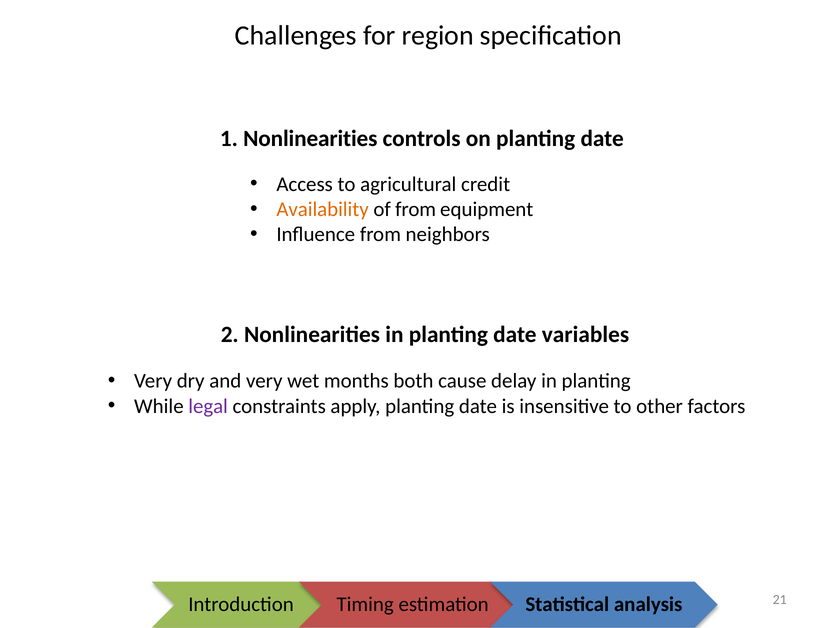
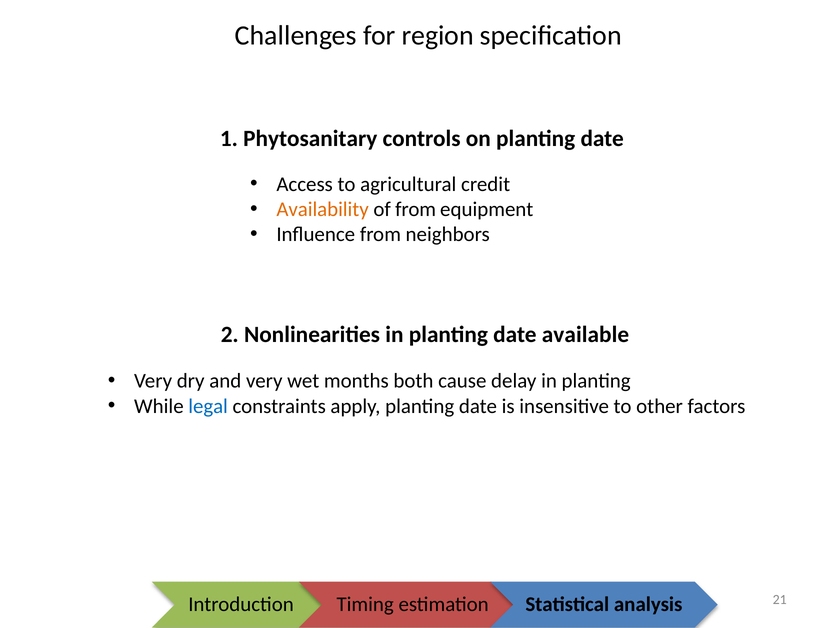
1 Nonlinearities: Nonlinearities -> Phytosanitary
variables: variables -> available
legal colour: purple -> blue
